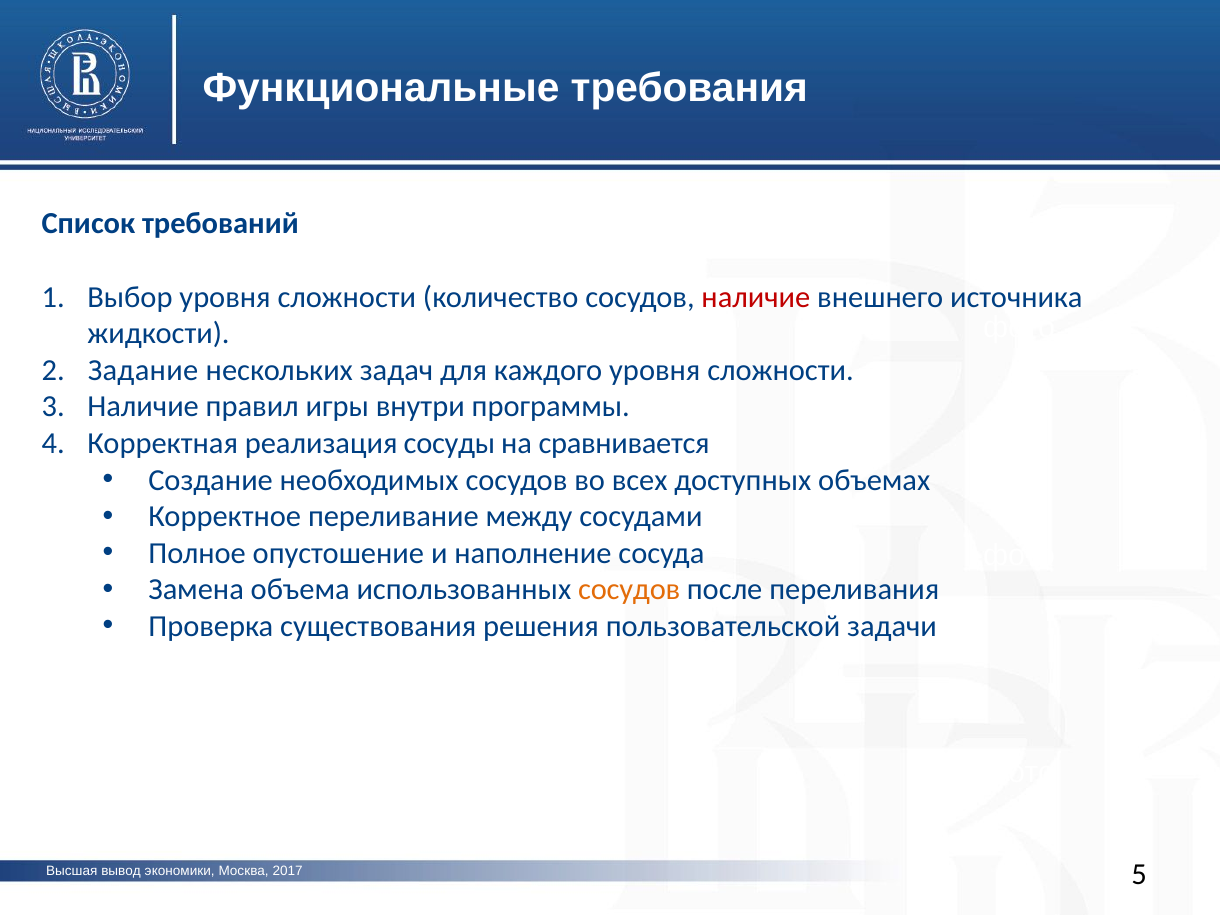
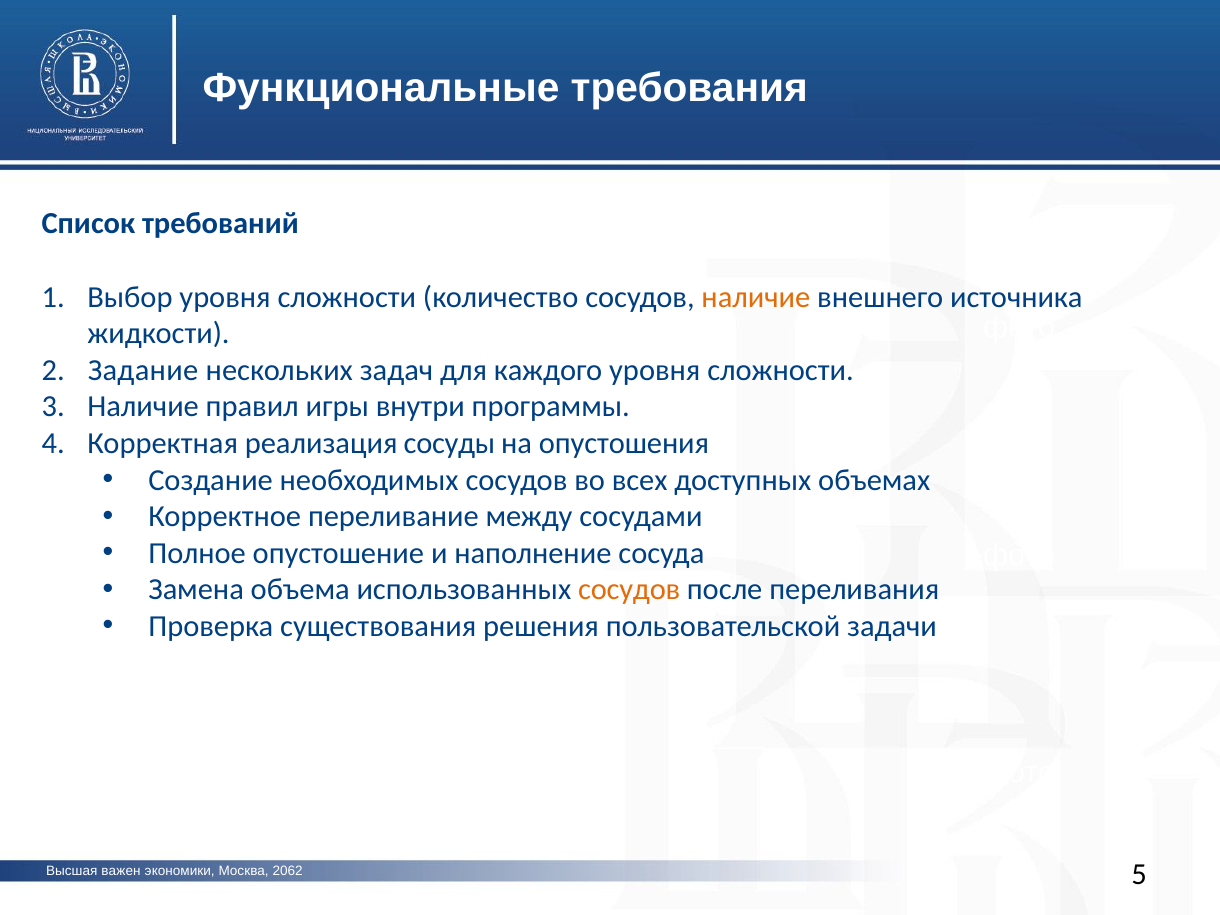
наличие at (756, 297) colour: red -> orange
сравнивается: сравнивается -> опустошения
вывод: вывод -> важен
2017: 2017 -> 2062
